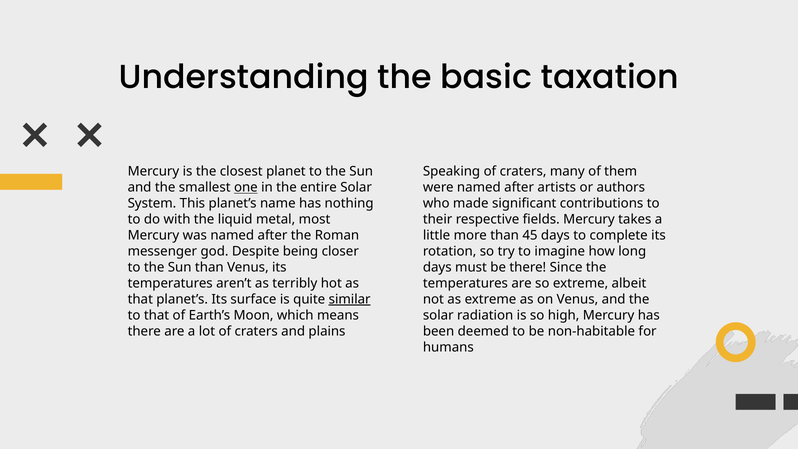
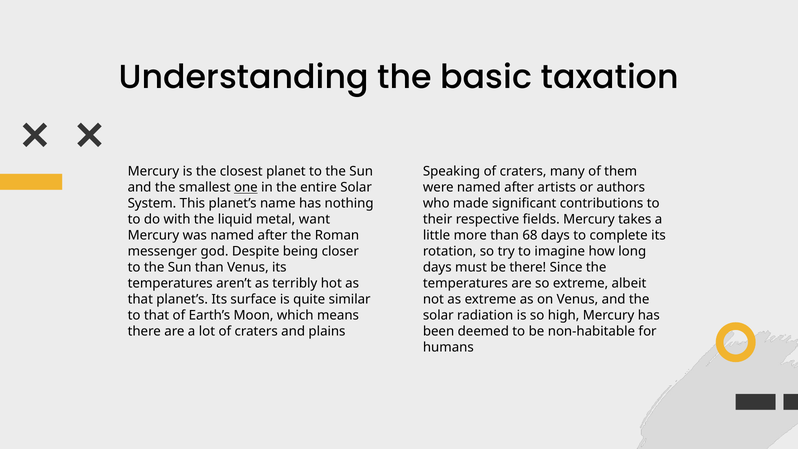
most: most -> want
45: 45 -> 68
similar underline: present -> none
